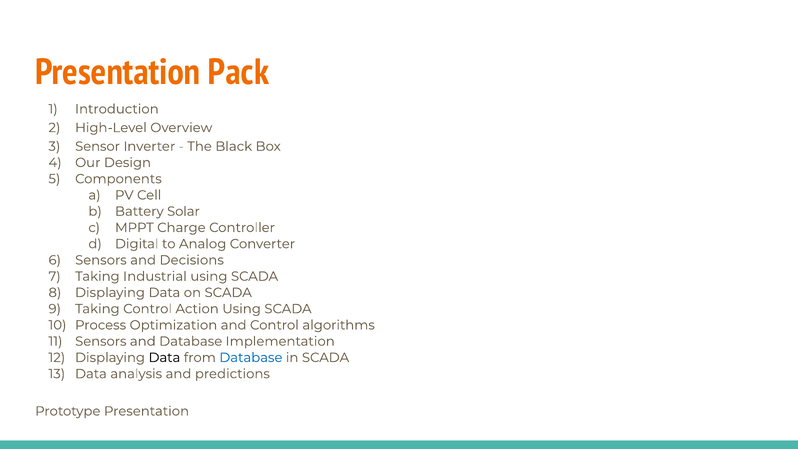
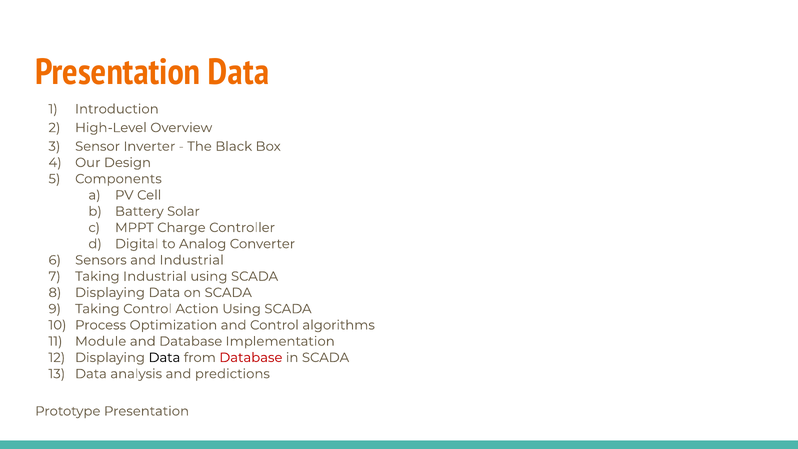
Presentation Pack: Pack -> Data
and Decisions: Decisions -> Industrial
Sensors at (101, 341): Sensors -> Module
Database at (251, 358) colour: blue -> red
